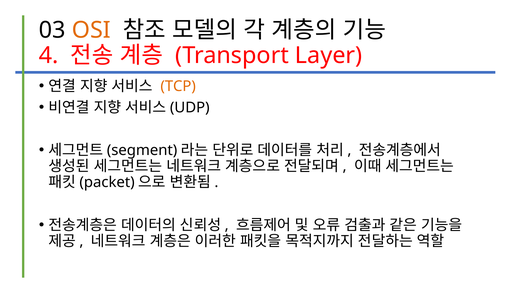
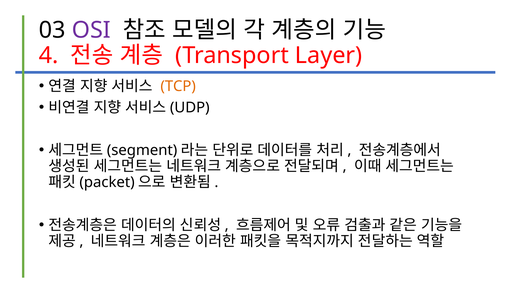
OSI colour: orange -> purple
